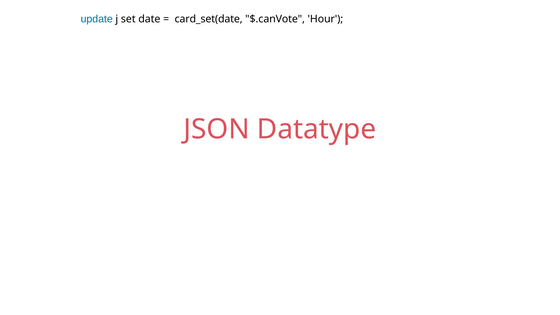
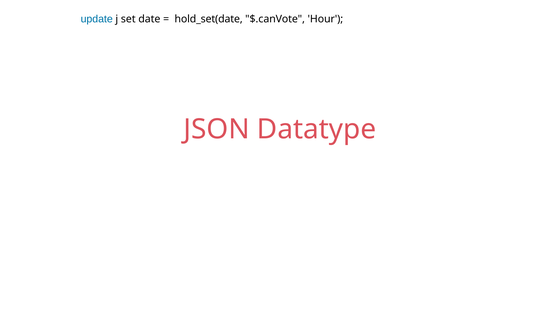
card_set(date: card_set(date -> hold_set(date
